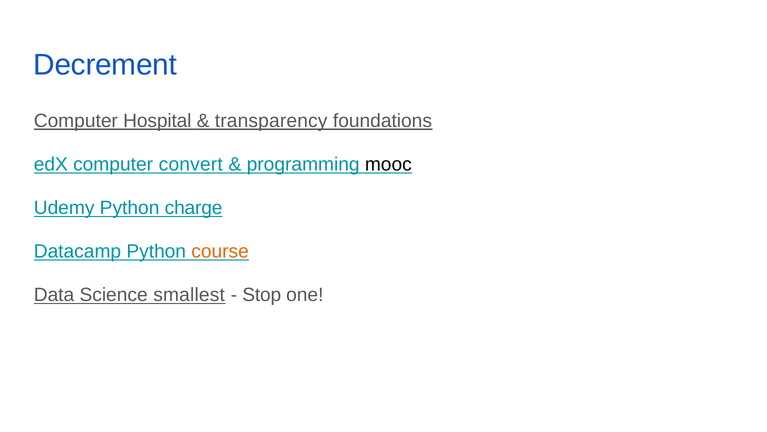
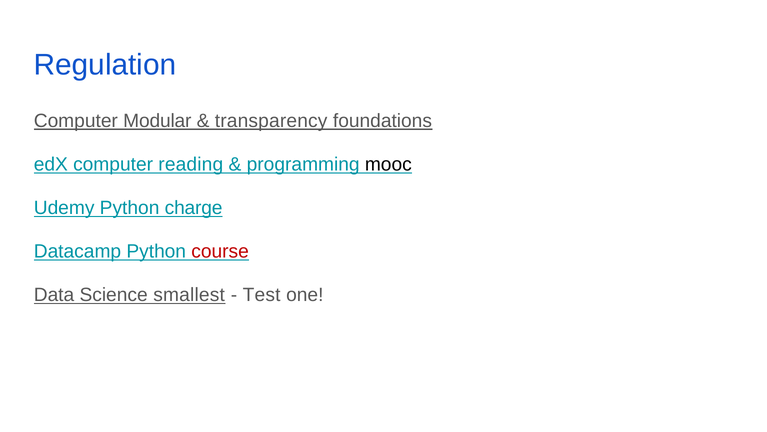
Decrement: Decrement -> Regulation
Hospital: Hospital -> Modular
convert: convert -> reading
course colour: orange -> red
Stop: Stop -> Test
